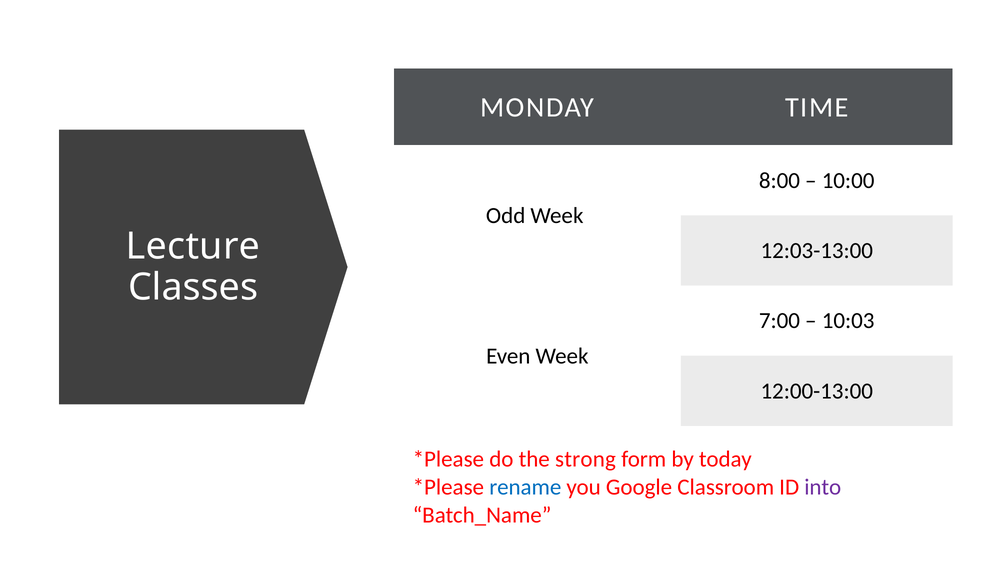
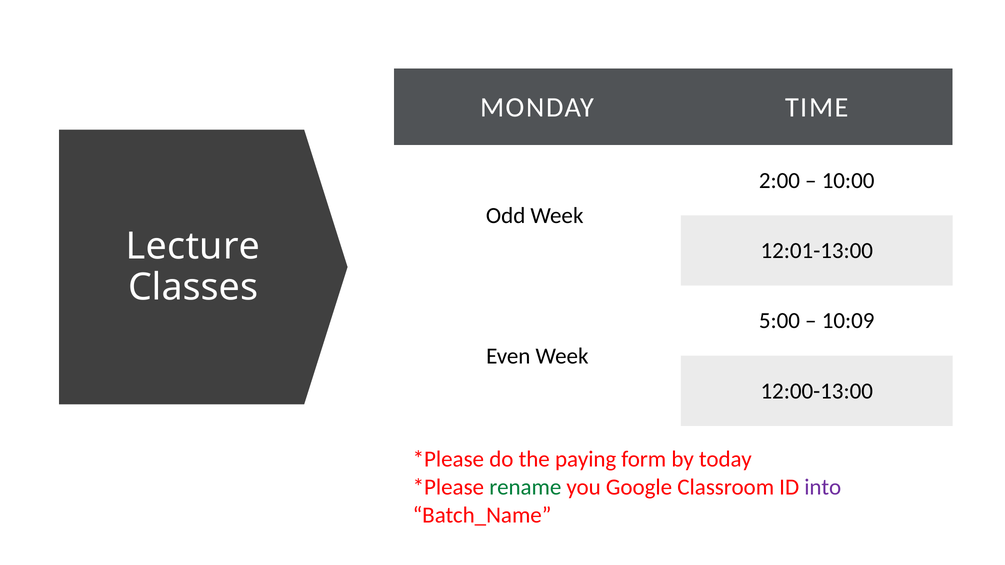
8:00: 8:00 -> 2:00
12:03-13:00: 12:03-13:00 -> 12:01-13:00
7:00: 7:00 -> 5:00
10:03: 10:03 -> 10:09
strong: strong -> paying
rename colour: blue -> green
